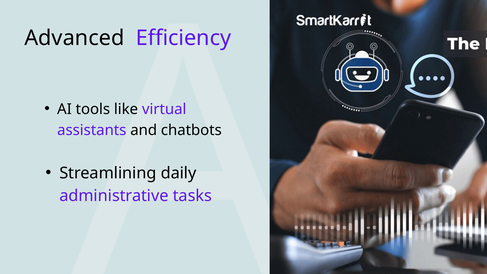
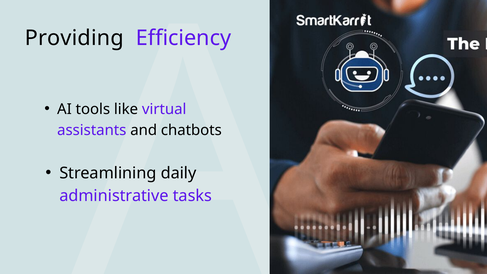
Advanced: Advanced -> Providing
